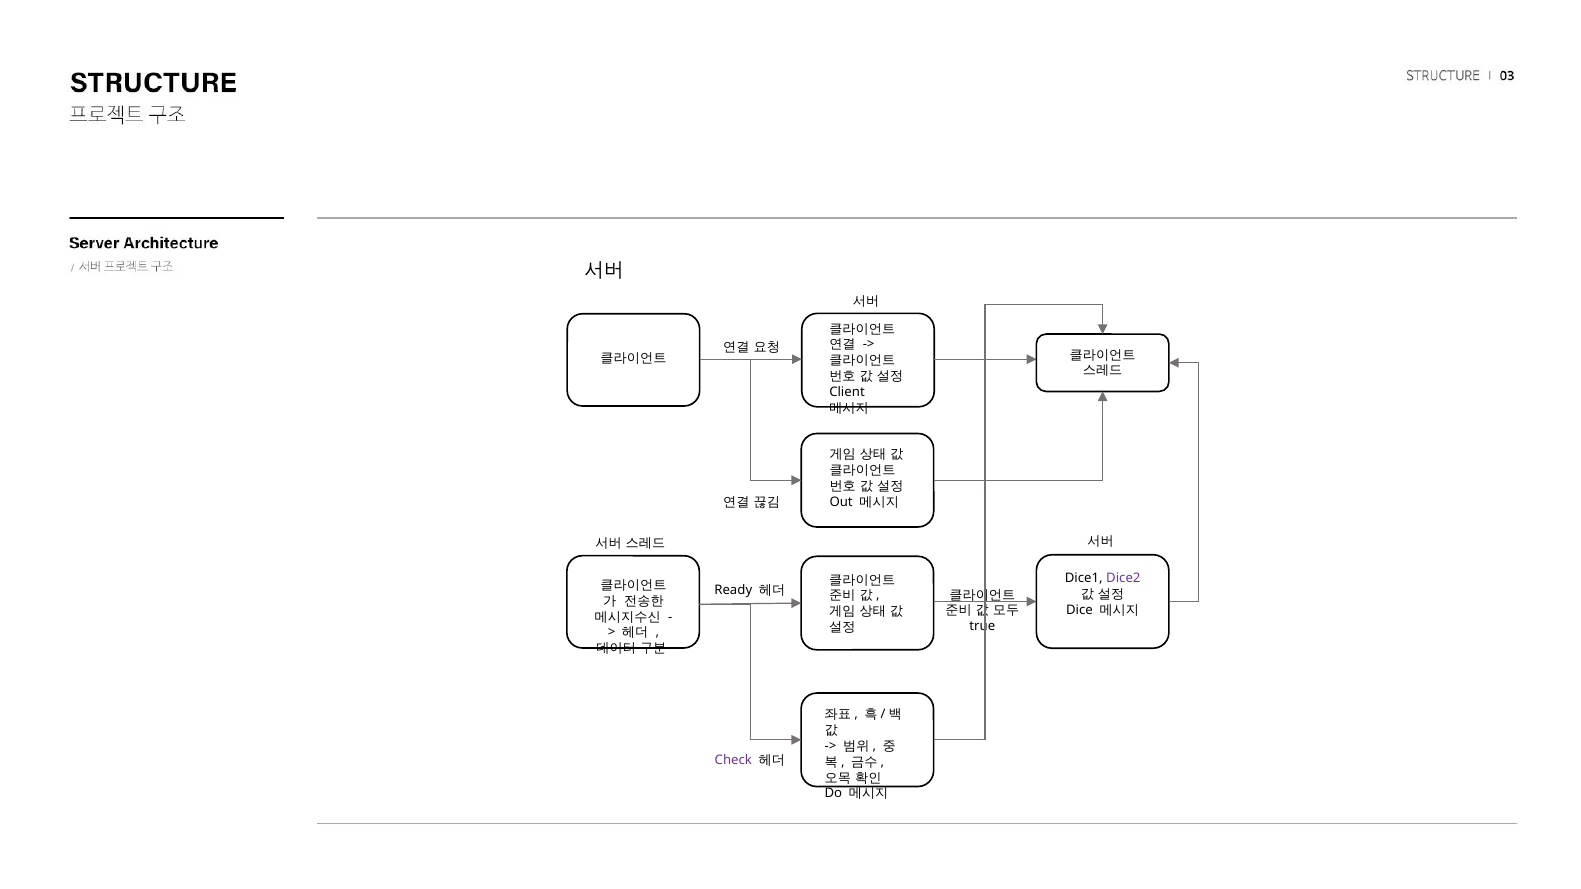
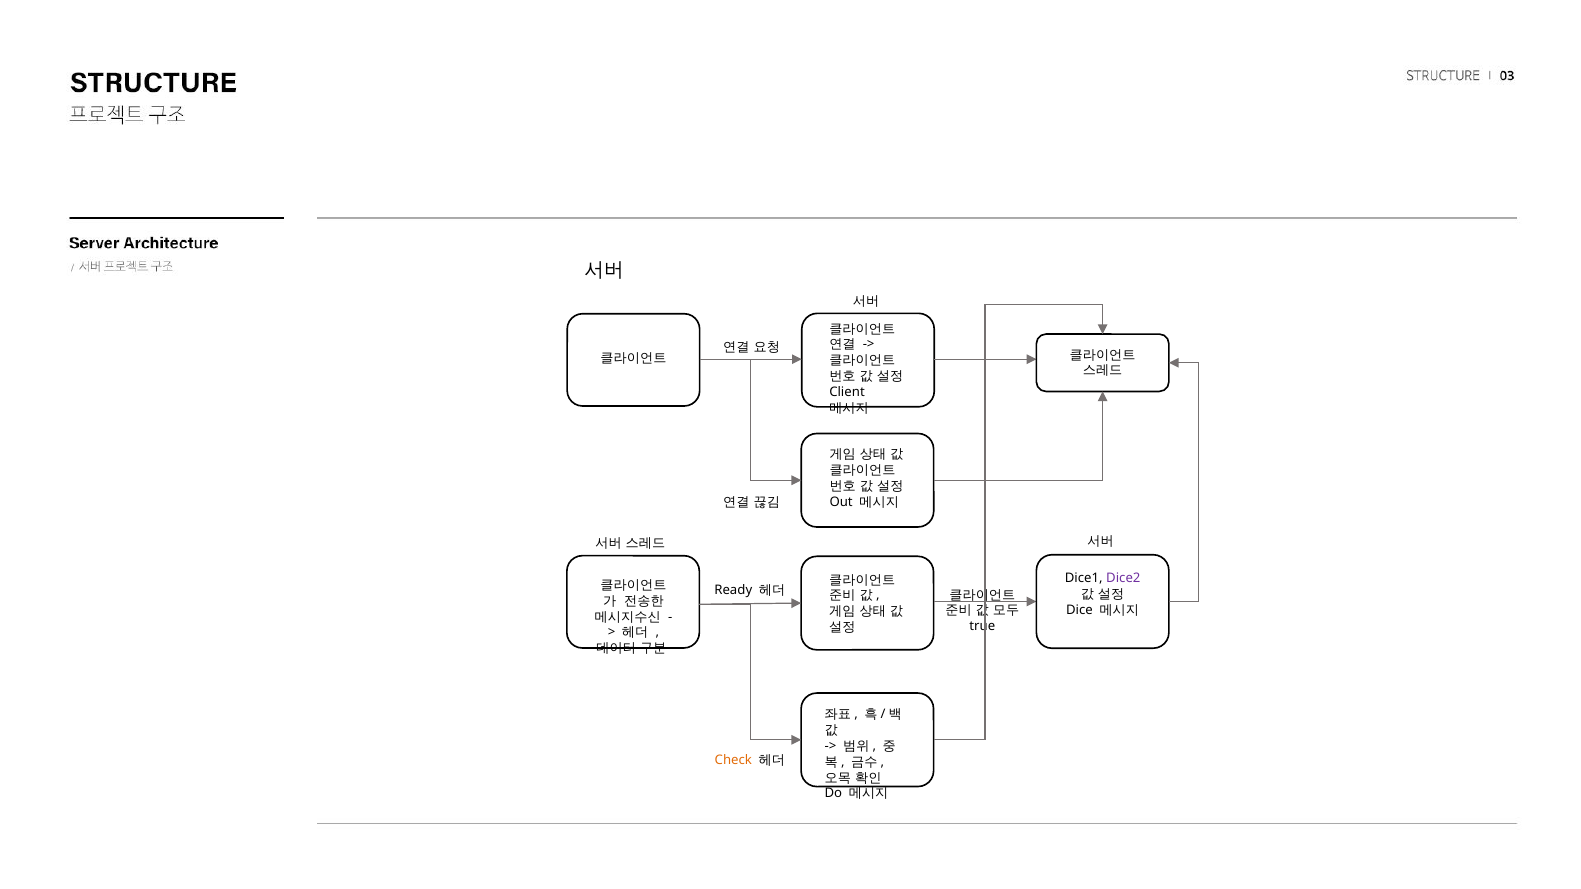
Check colour: purple -> orange
